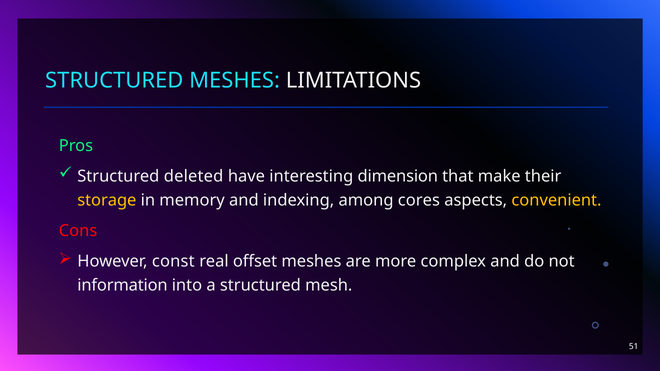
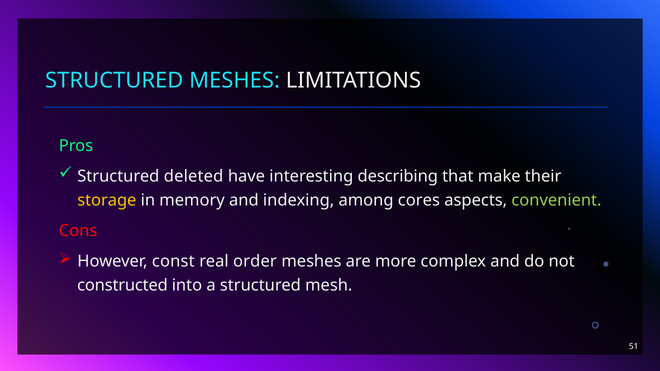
dimension: dimension -> describing
convenient colour: yellow -> light green
offset: offset -> order
information: information -> constructed
